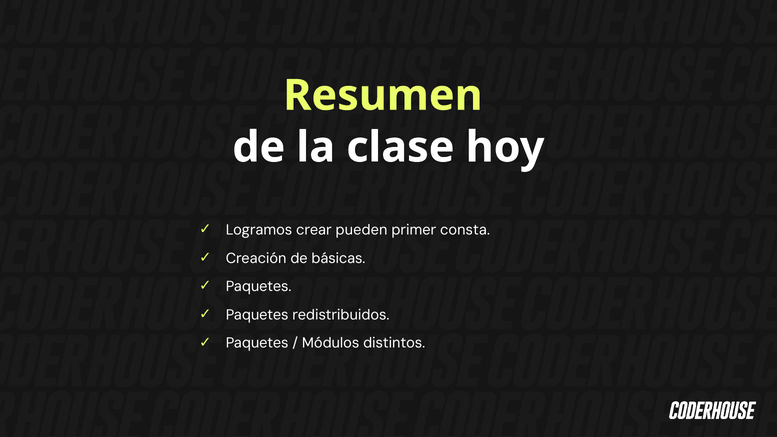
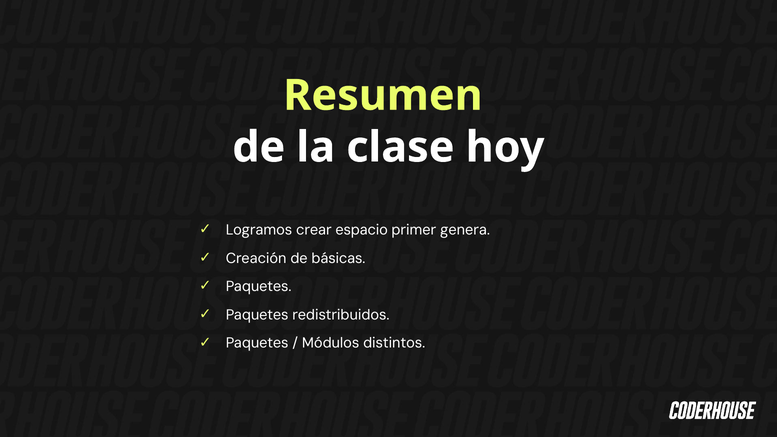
pueden: pueden -> espacio
consta: consta -> genera
